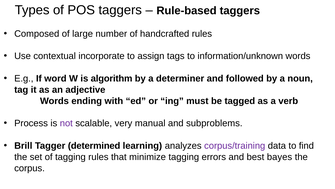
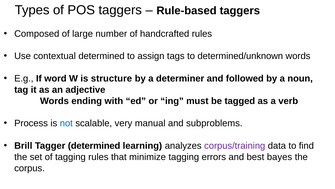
contextual incorporate: incorporate -> determined
information/unknown: information/unknown -> determined/unknown
algorithm: algorithm -> structure
not colour: purple -> blue
